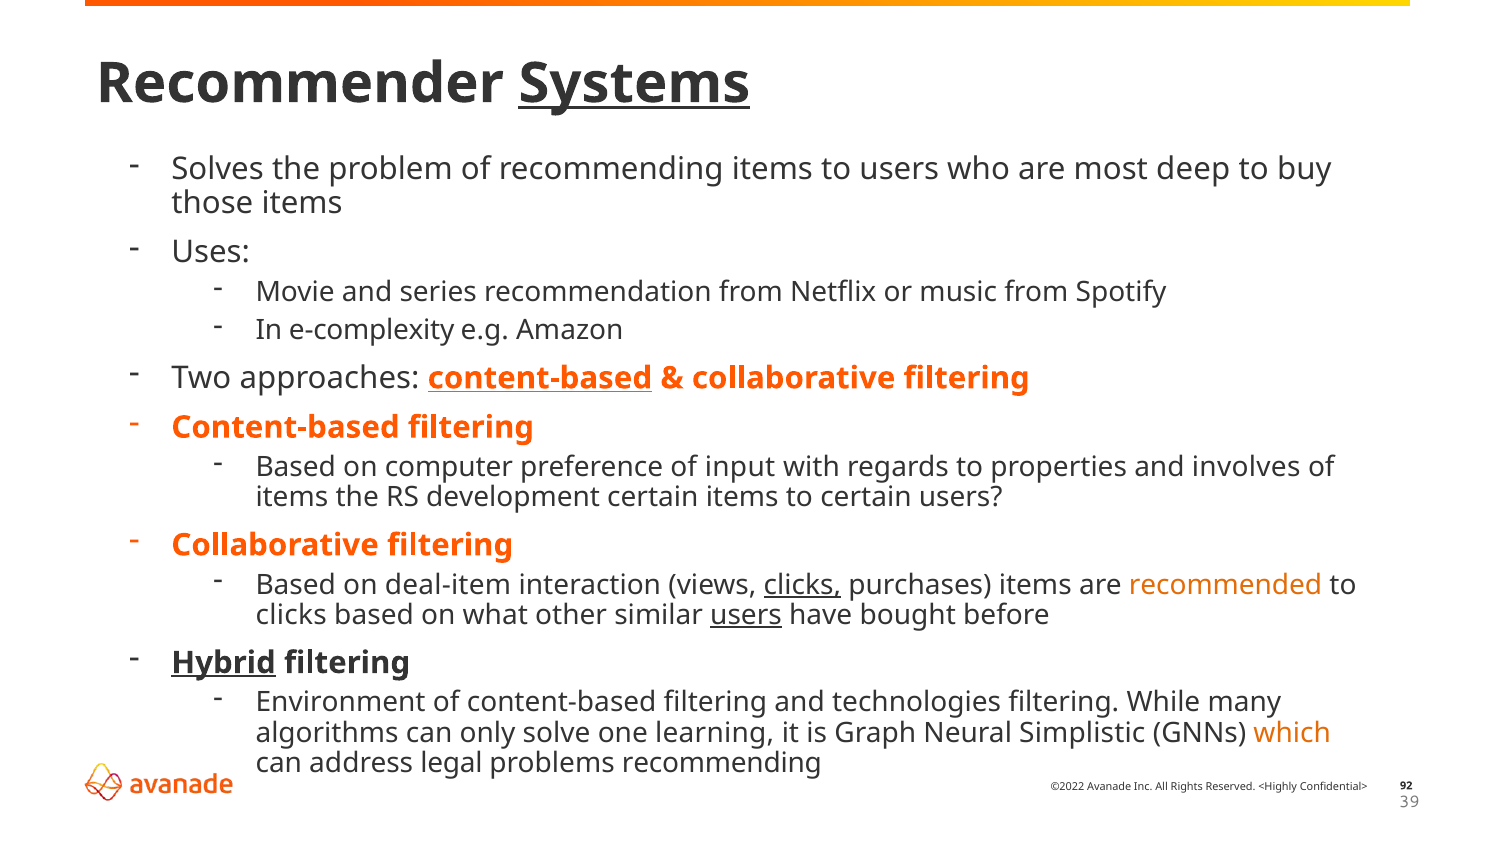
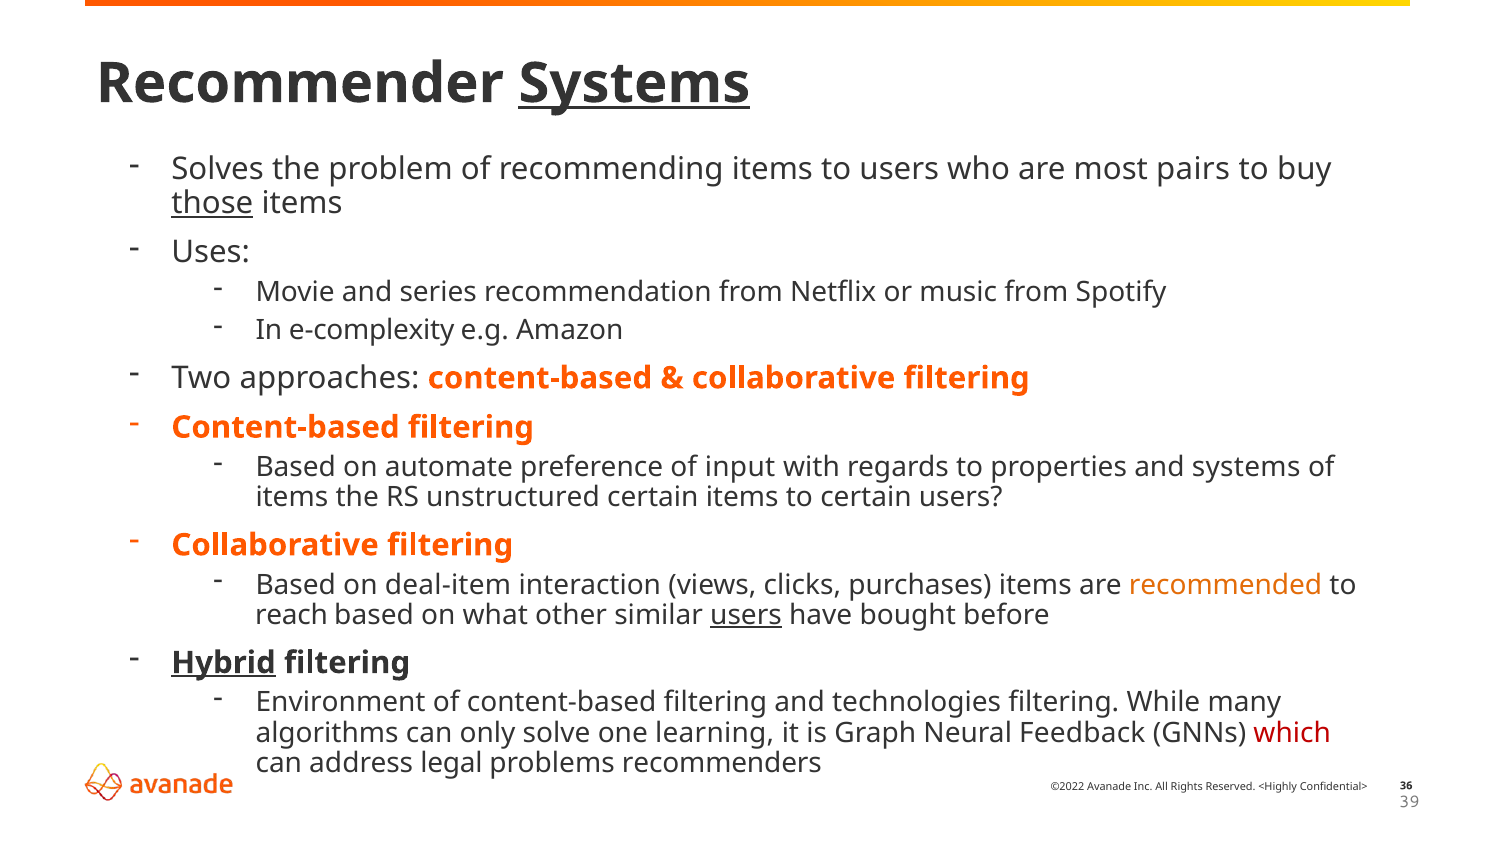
deep: deep -> pairs
those underline: none -> present
content-based at (540, 378) underline: present -> none
computer: computer -> automate
and involves: involves -> systems
development: development -> unstructured
clicks at (802, 585) underline: present -> none
clicks at (291, 615): clicks -> reach
Simplistic: Simplistic -> Feedback
which colour: orange -> red
problems recommending: recommending -> recommenders
92: 92 -> 36
